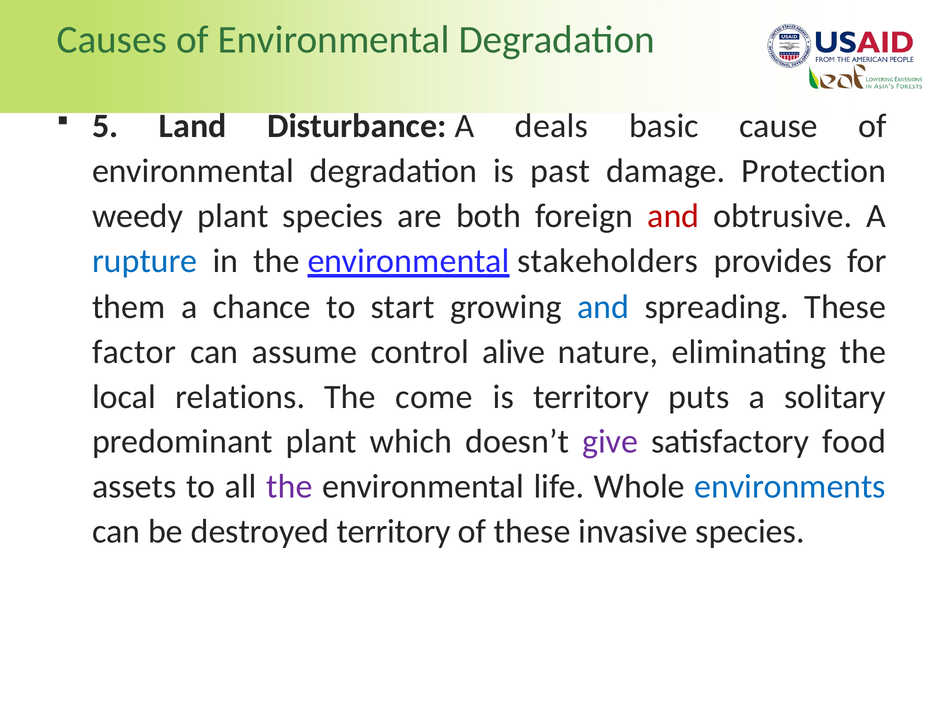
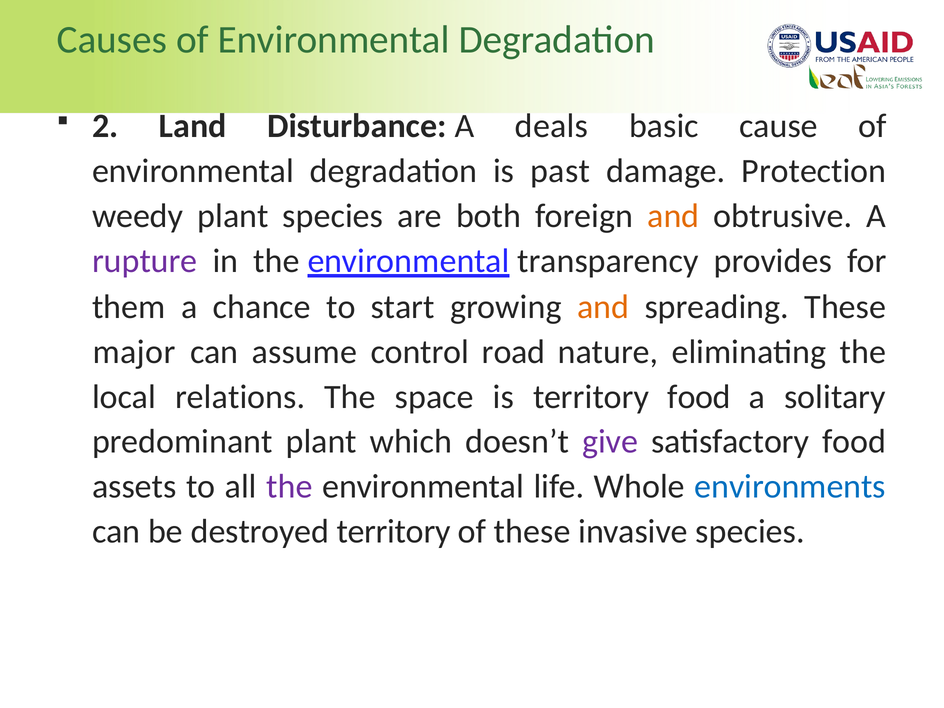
5: 5 -> 2
and at (673, 216) colour: red -> orange
rupture colour: blue -> purple
stakeholders: stakeholders -> transparency
and at (603, 307) colour: blue -> orange
factor: factor -> major
alive: alive -> road
come: come -> space
territory puts: puts -> food
